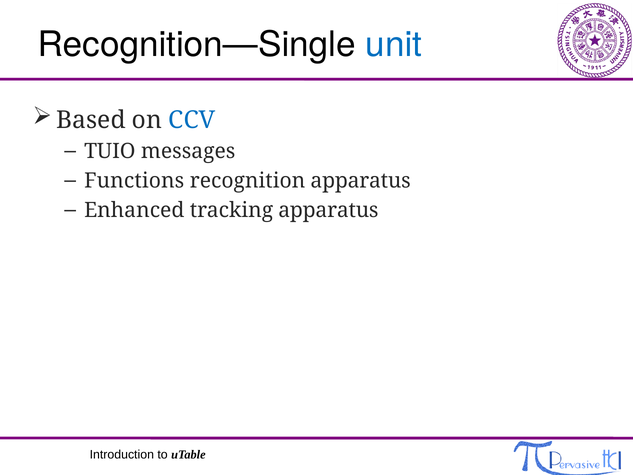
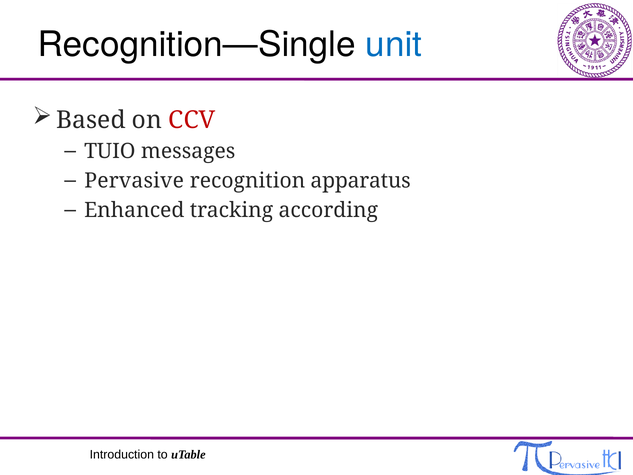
CCV colour: blue -> red
Functions: Functions -> Pervasive
tracking apparatus: apparatus -> according
